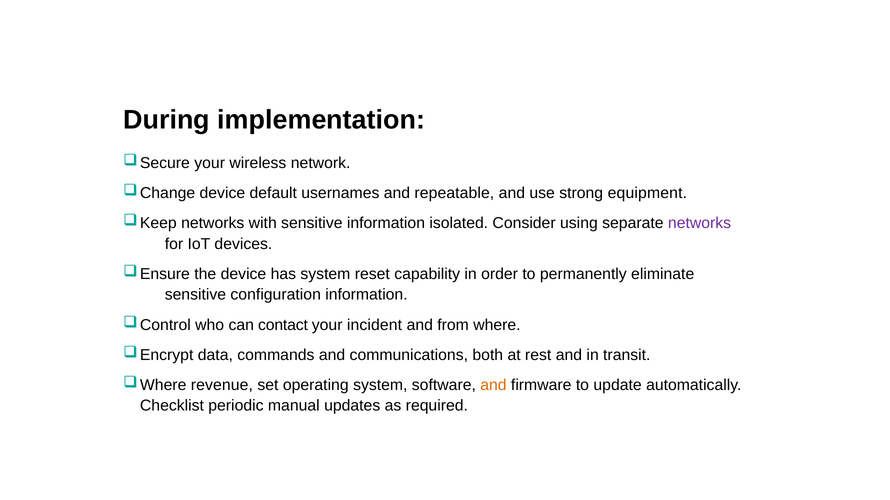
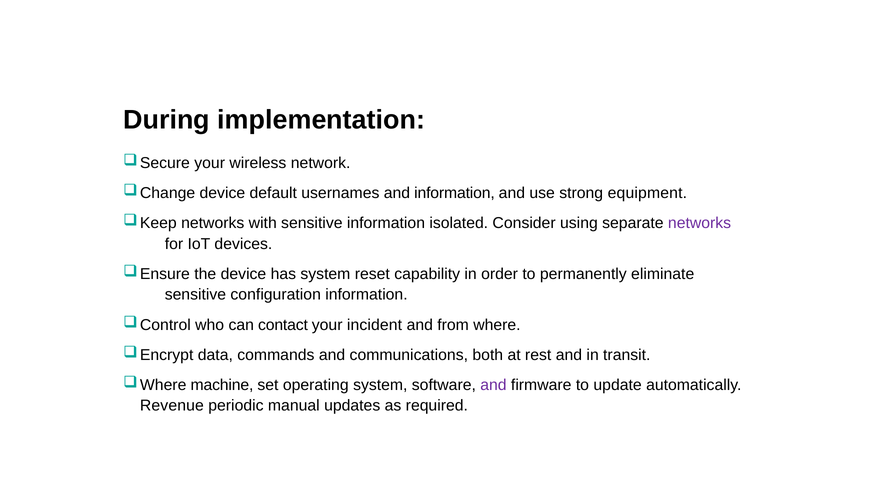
and repeatable: repeatable -> information
revenue: revenue -> machine
and at (493, 385) colour: orange -> purple
Checklist: Checklist -> Revenue
